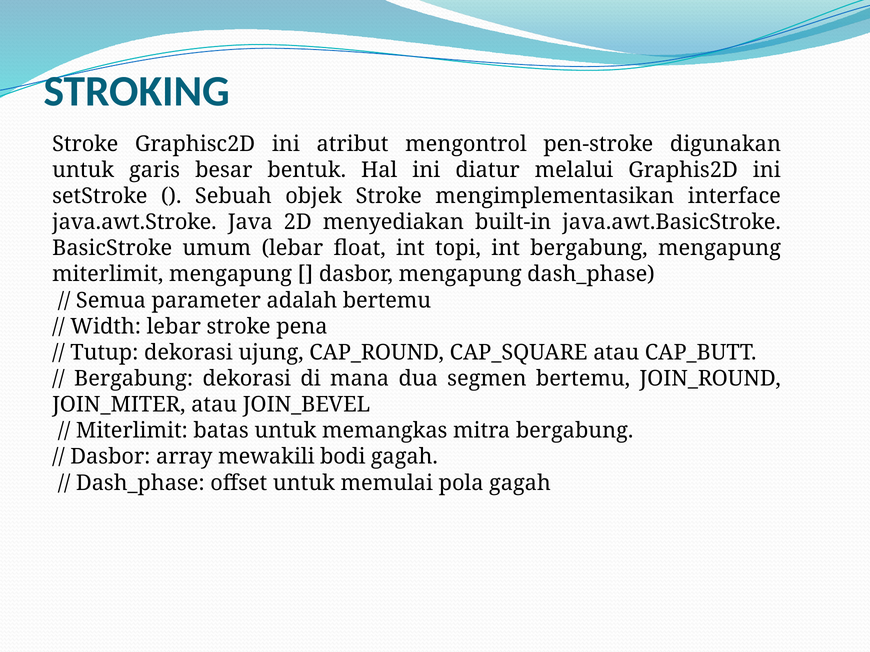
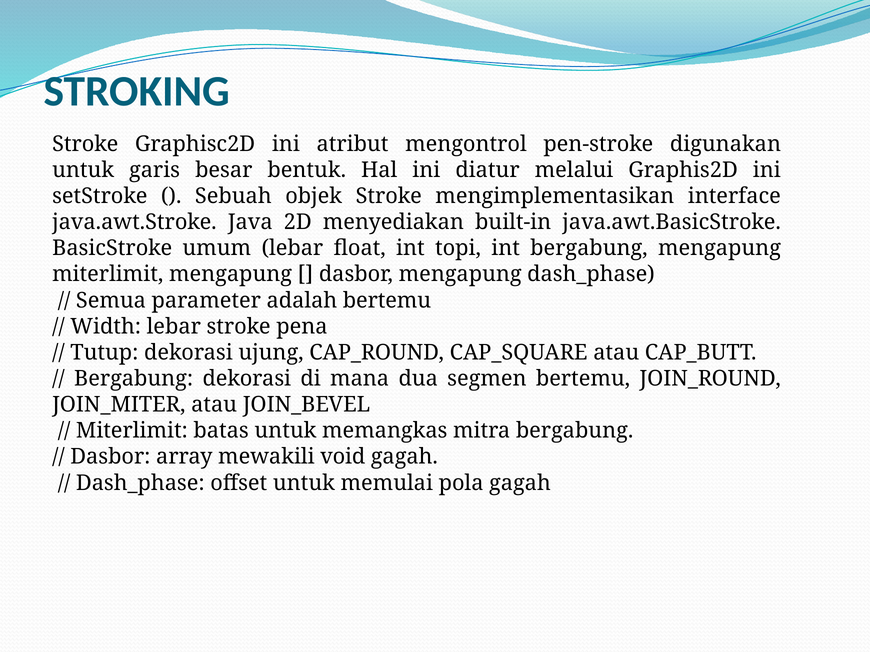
bodi: bodi -> void
